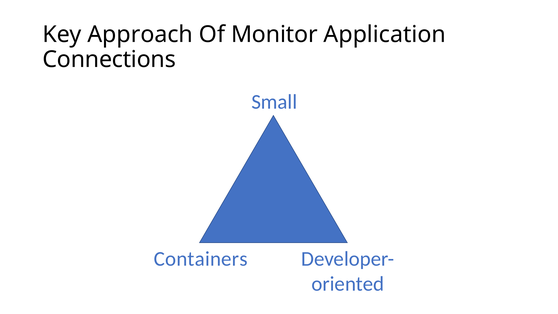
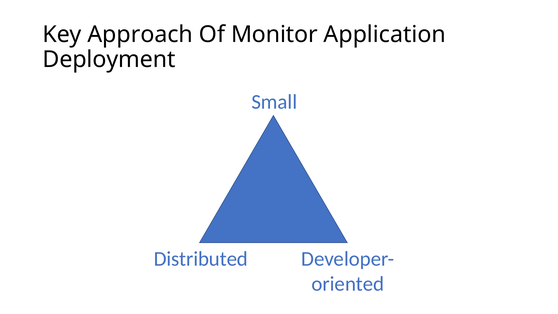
Connections: Connections -> Deployment
Containers: Containers -> Distributed
